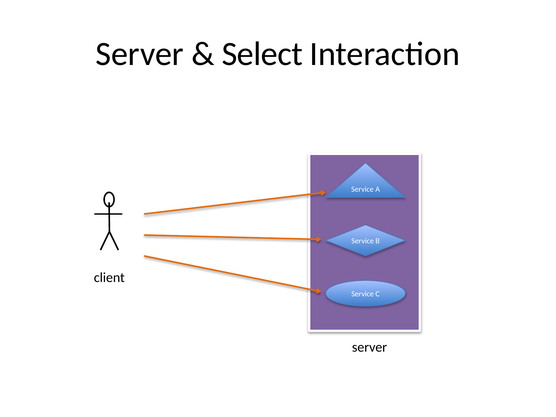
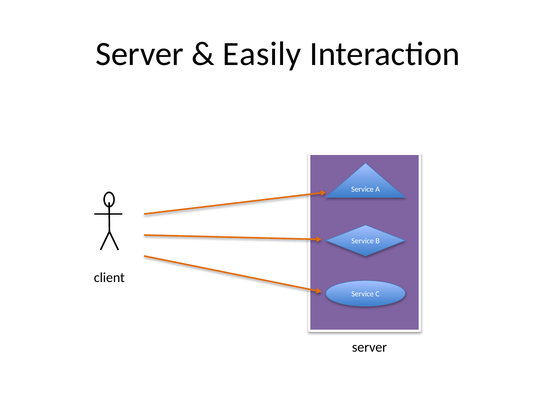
Select: Select -> Easily
